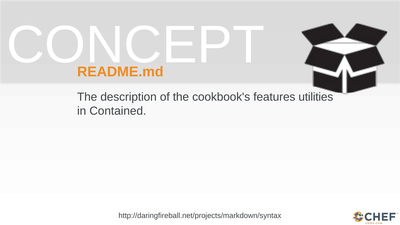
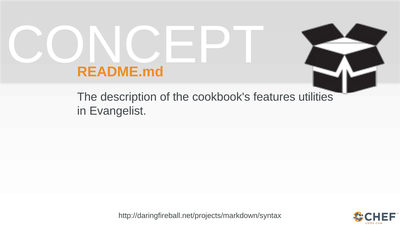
Contained: Contained -> Evangelist
